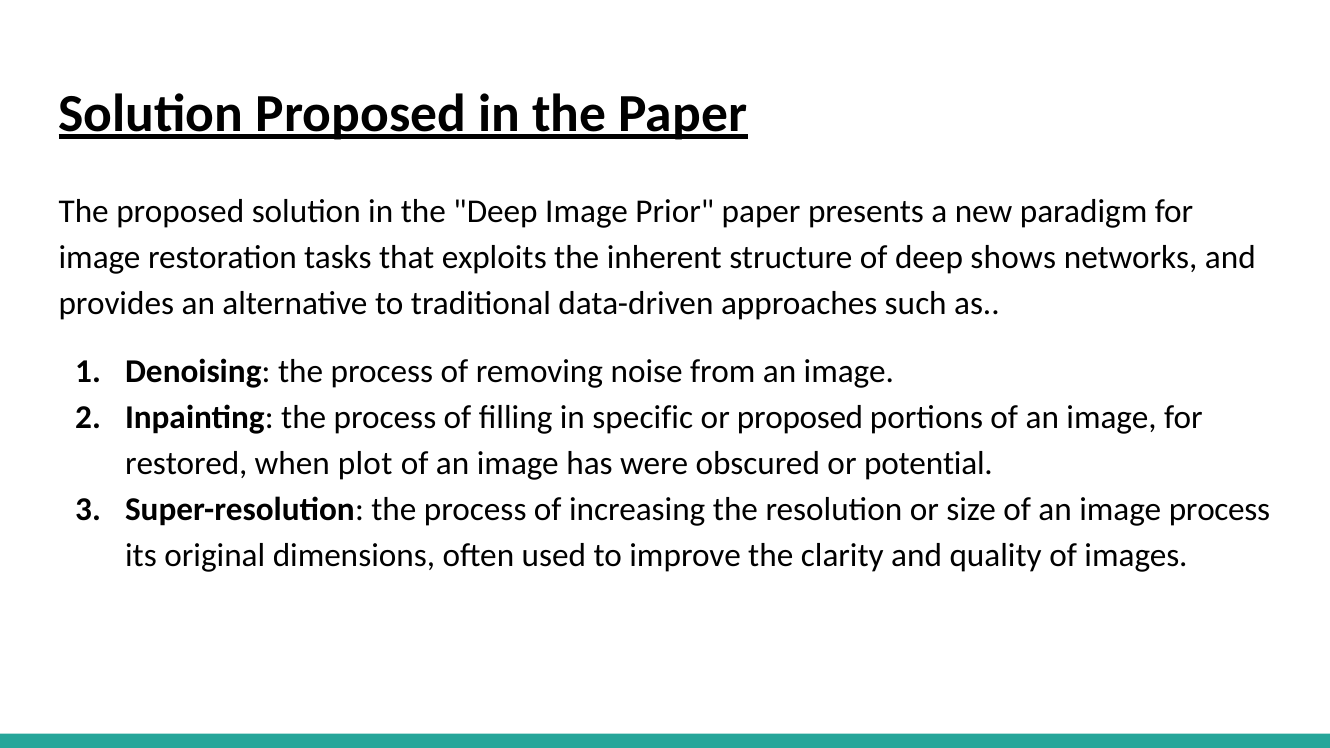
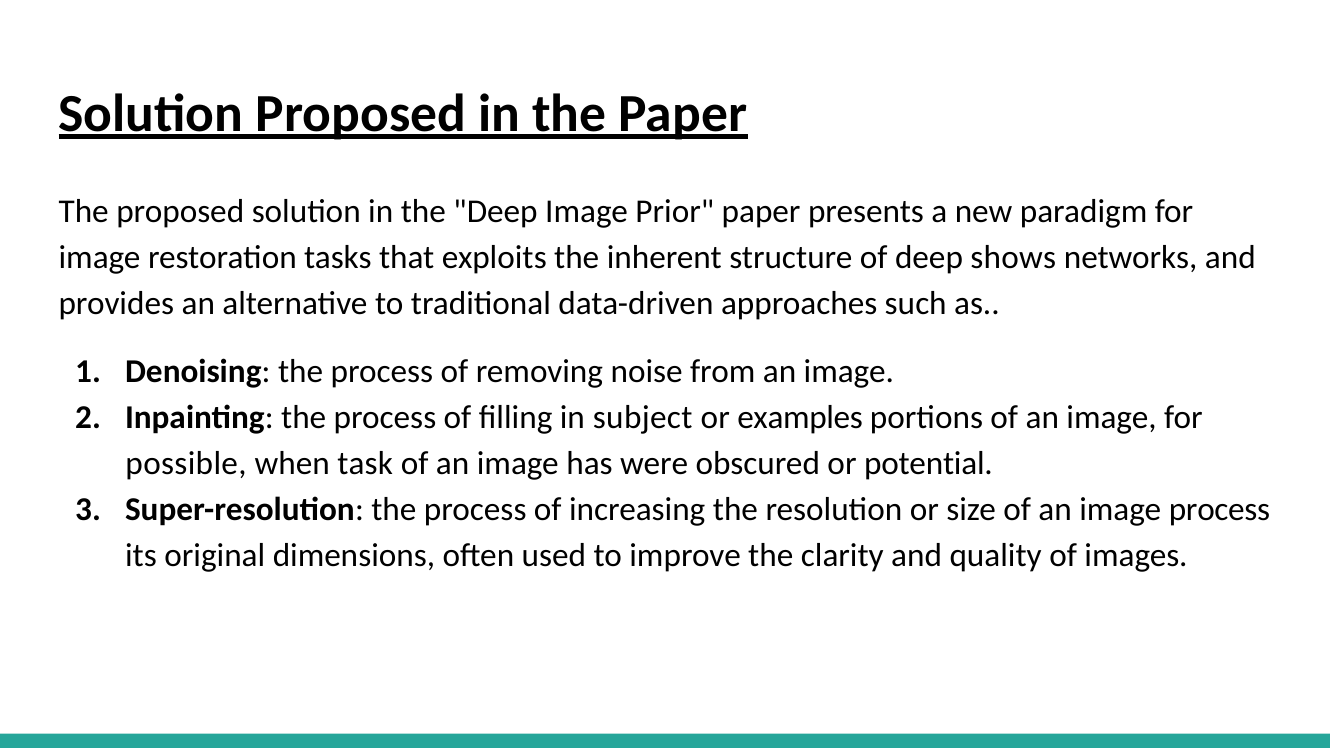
specific: specific -> subject
or proposed: proposed -> examples
restored: restored -> possible
plot: plot -> task
